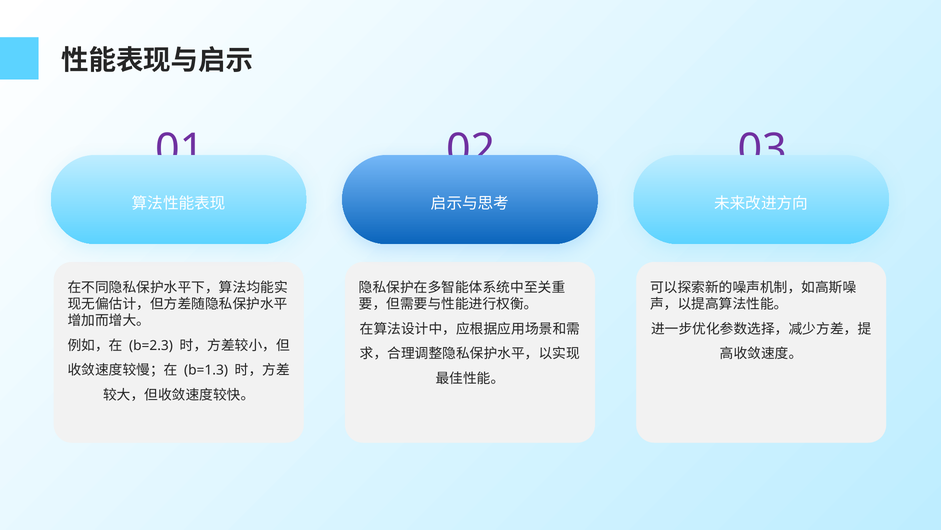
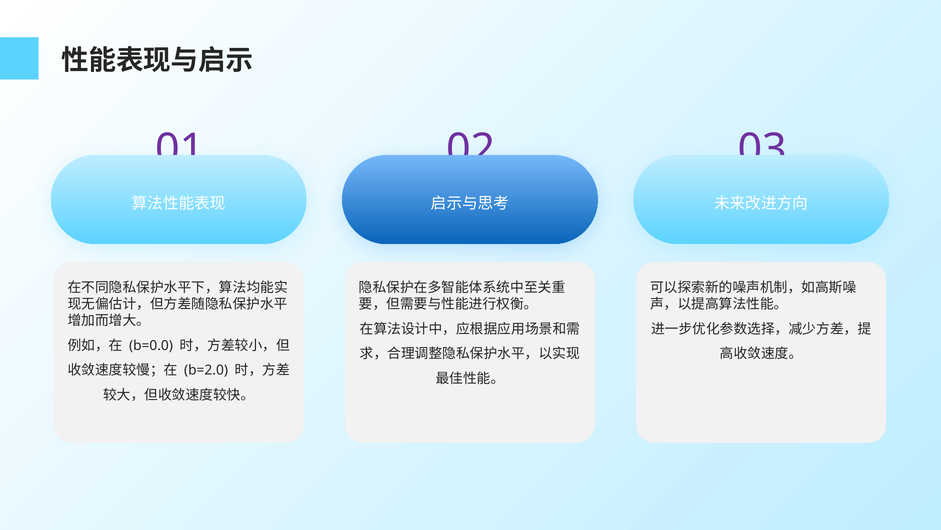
b=2.3: b=2.3 -> b=0.0
b=1.3: b=1.3 -> b=2.0
